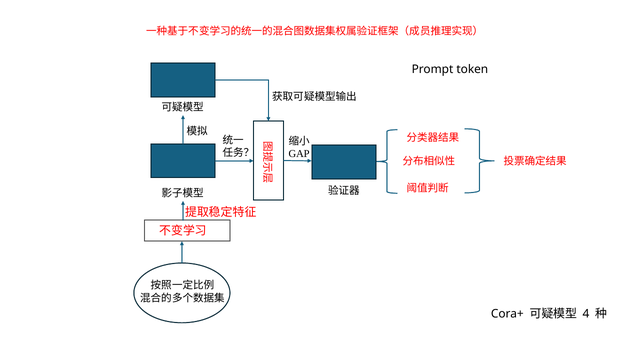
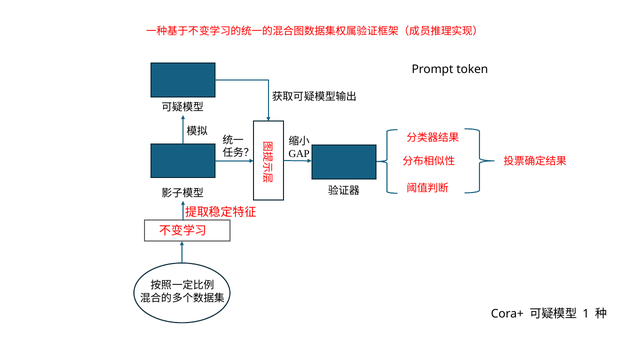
4: 4 -> 1
